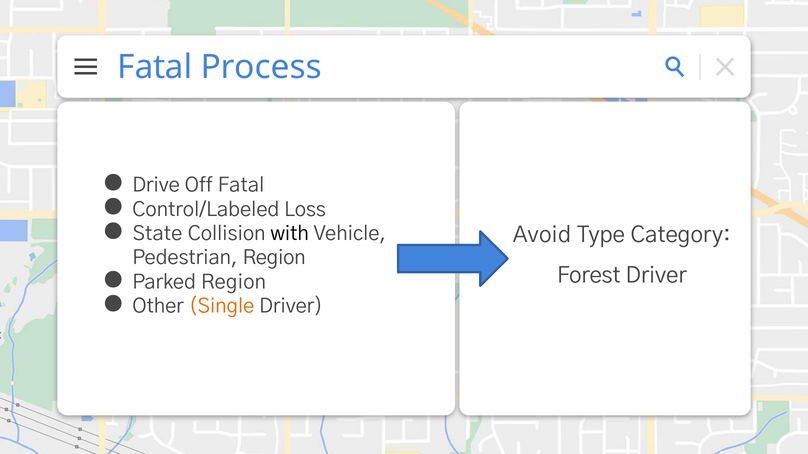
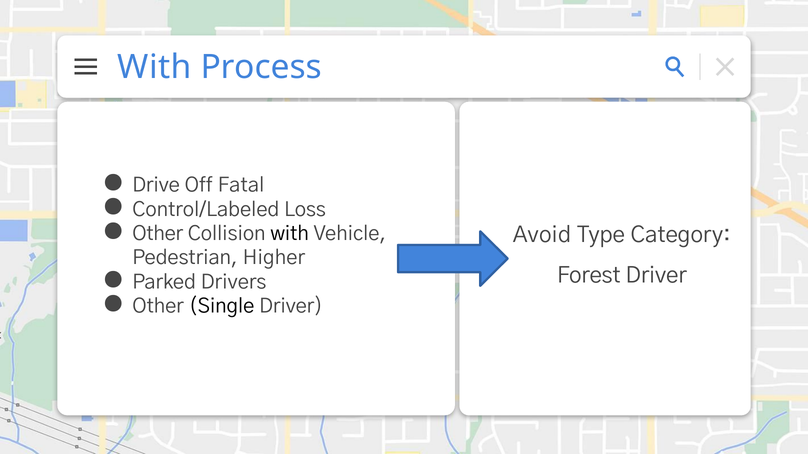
Fatal at (155, 67): Fatal -> With
State at (158, 234): State -> Other
Pedestrian Region: Region -> Higher
Parked Region: Region -> Drivers
Single colour: orange -> black
